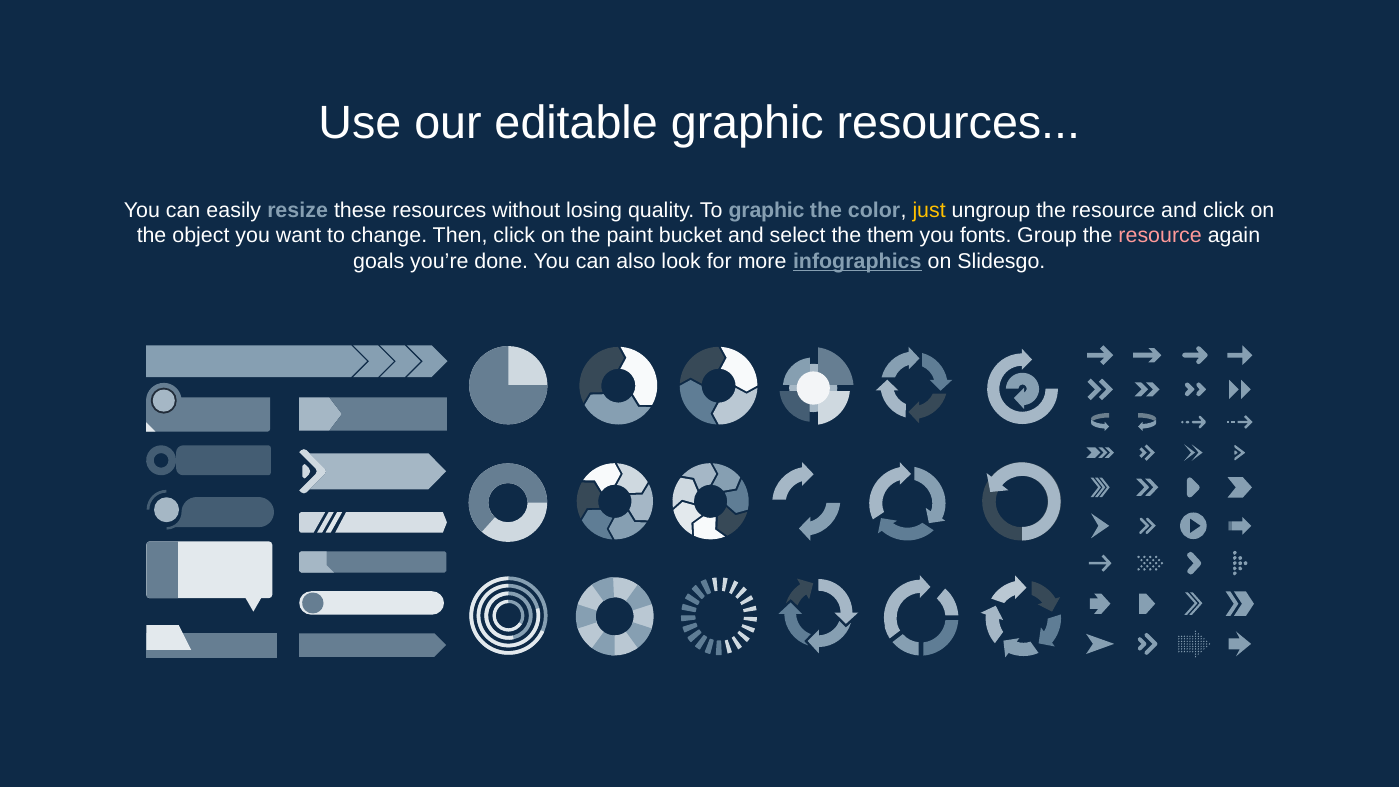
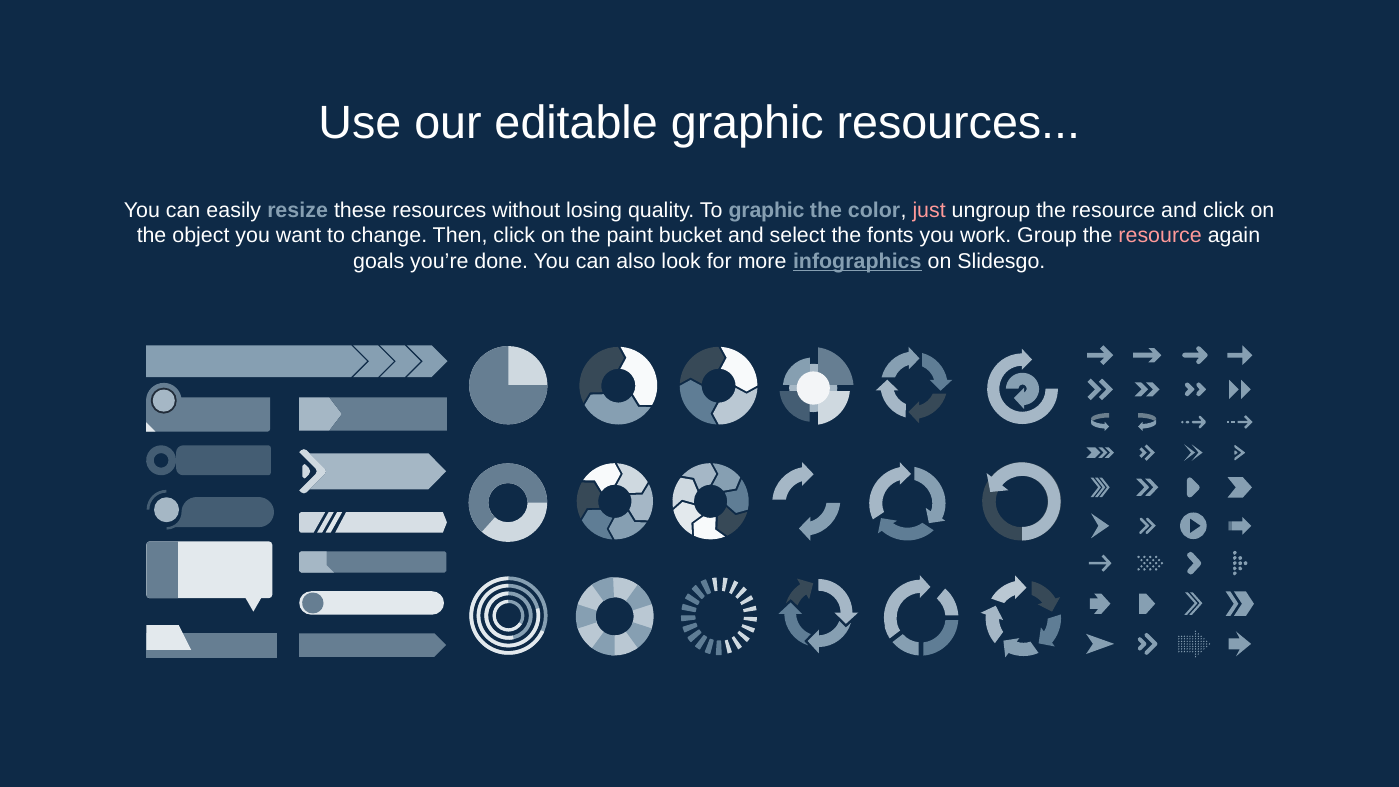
just colour: yellow -> pink
them: them -> fonts
fonts: fonts -> work
